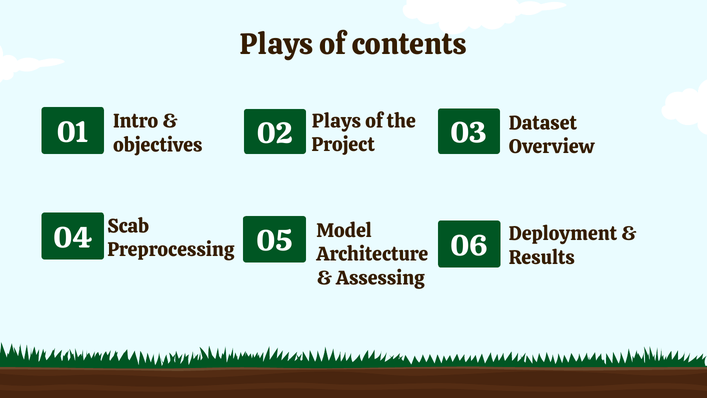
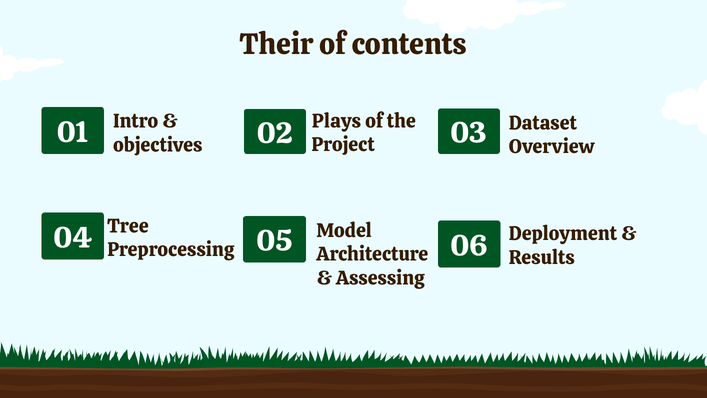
Plays at (277, 44): Plays -> Their
Scab: Scab -> Tree
